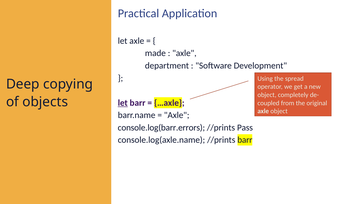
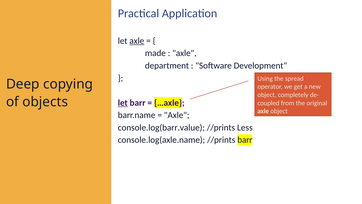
axle at (137, 41) underline: none -> present
console.log(barr.errors: console.log(barr.errors -> console.log(barr.value
Pass: Pass -> Less
